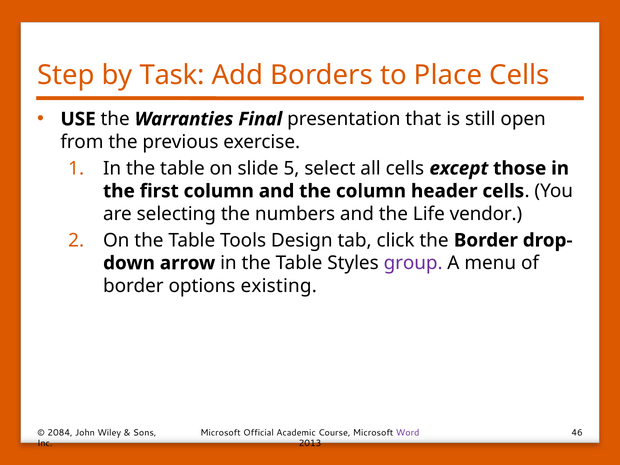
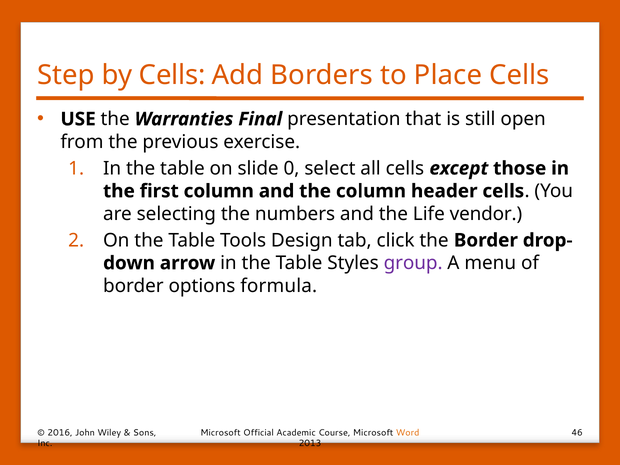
by Task: Task -> Cells
5: 5 -> 0
existing: existing -> formula
2084: 2084 -> 2016
Word colour: purple -> orange
